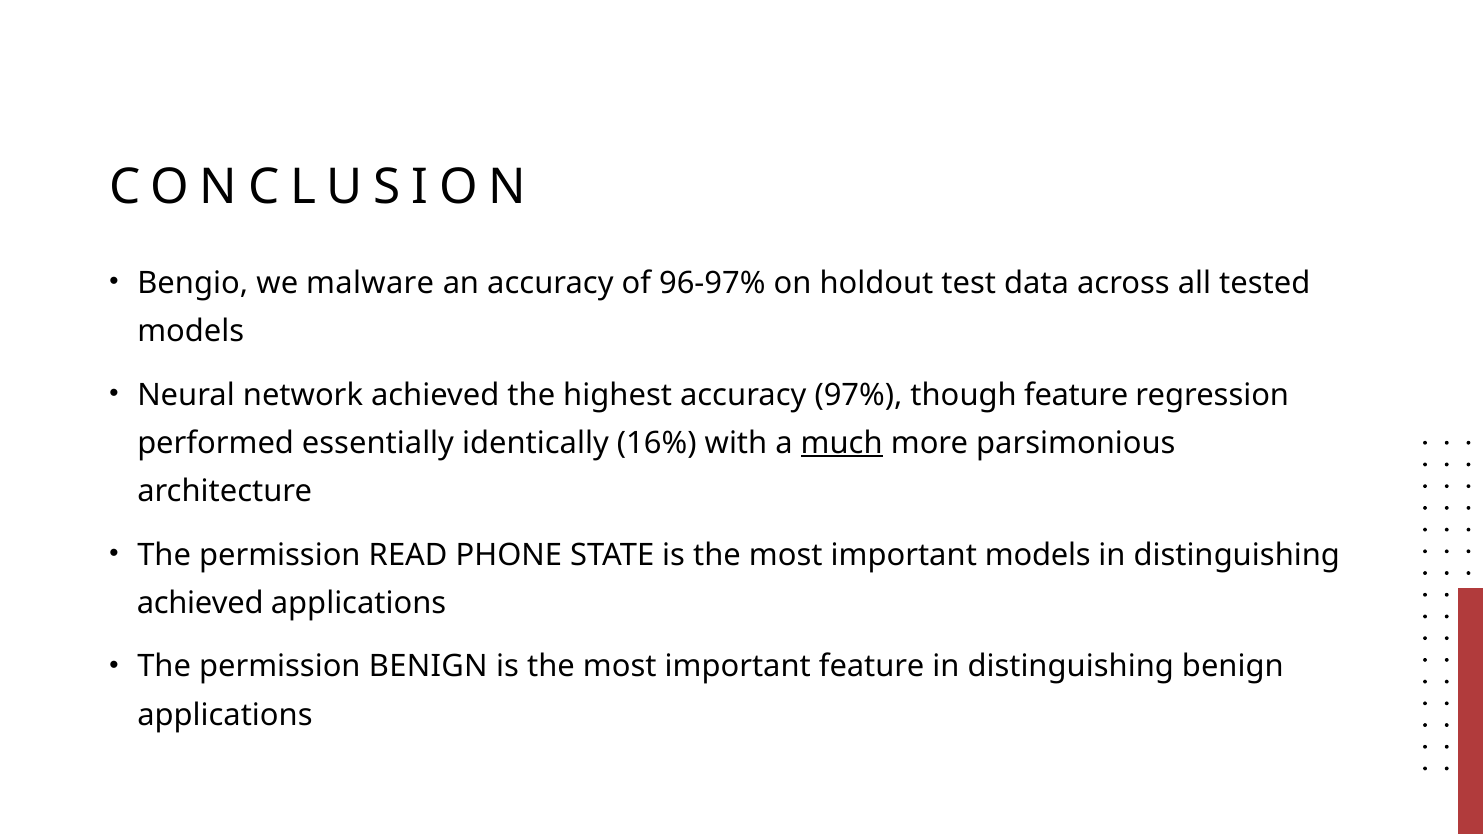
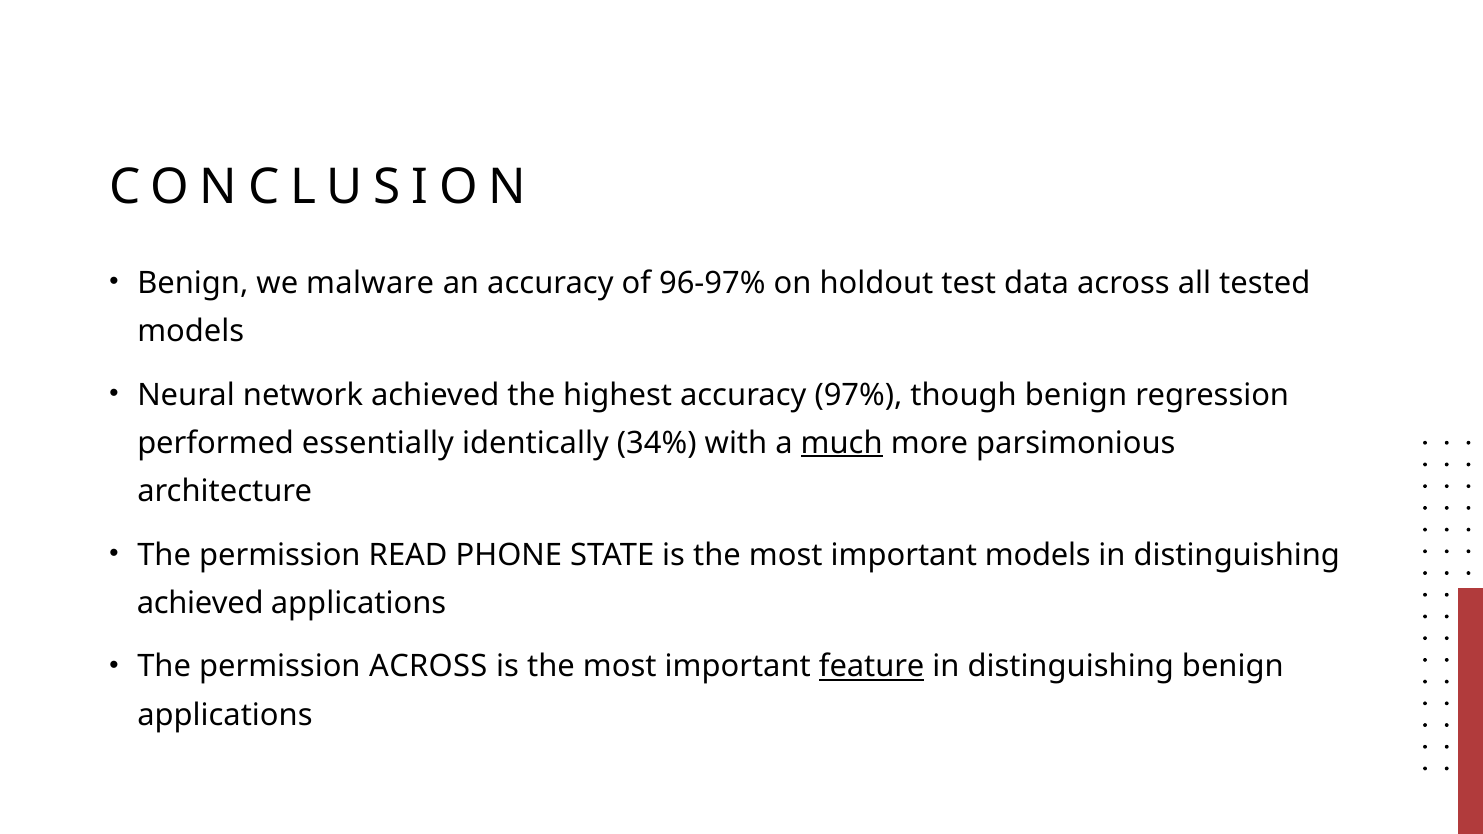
Bengio at (193, 283): Bengio -> Benign
though feature: feature -> benign
16%: 16% -> 34%
permission BENIGN: BENIGN -> ACROSS
feature at (872, 667) underline: none -> present
